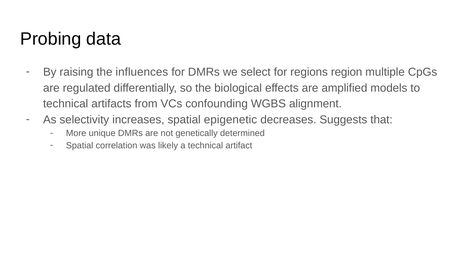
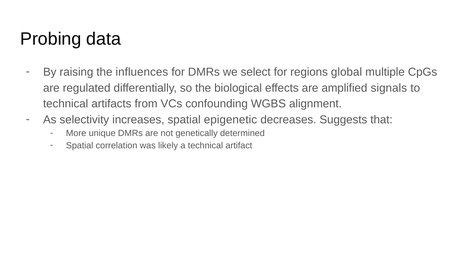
region: region -> global
models: models -> signals
